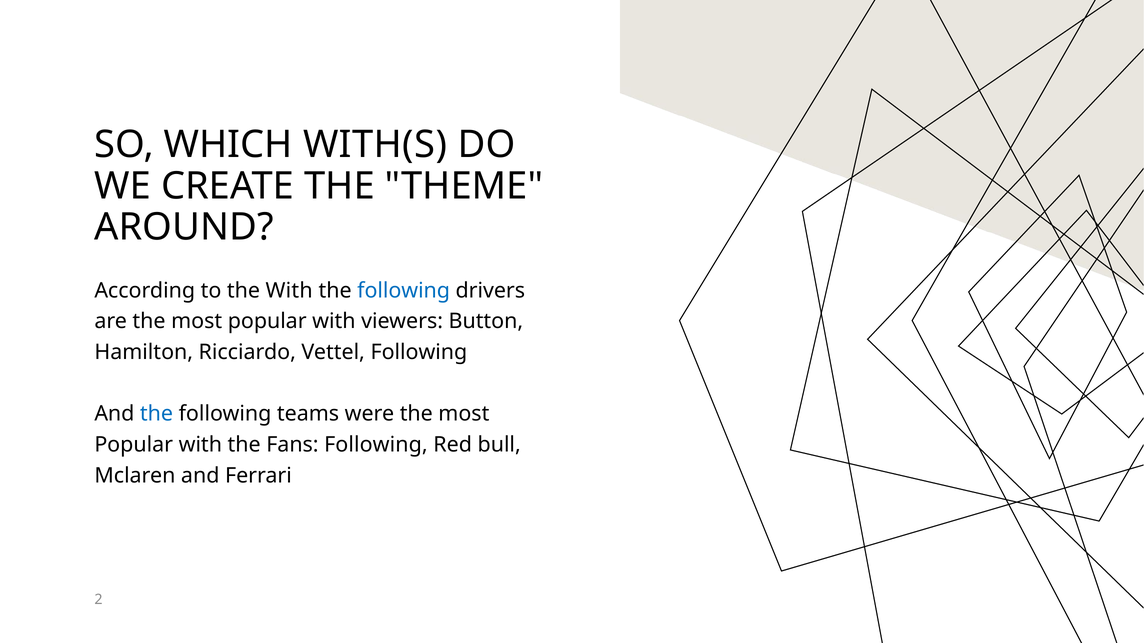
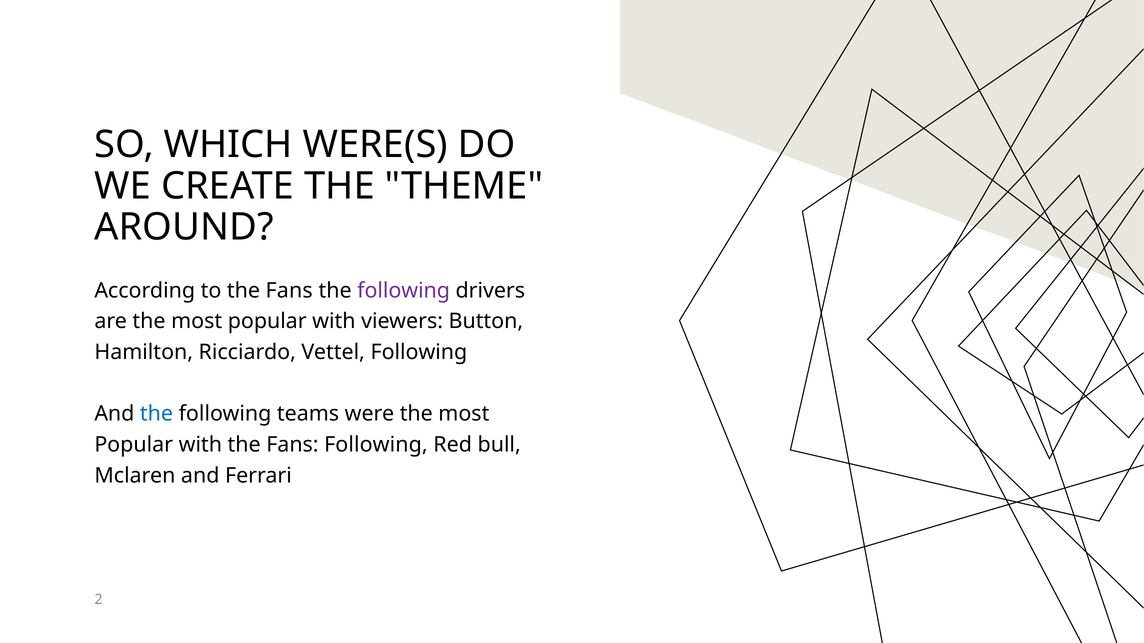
WITH(S: WITH(S -> WERE(S
to the With: With -> Fans
following at (404, 291) colour: blue -> purple
